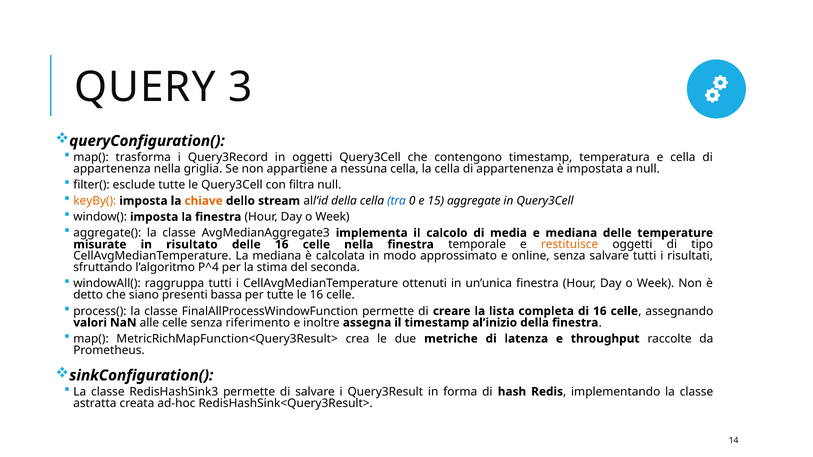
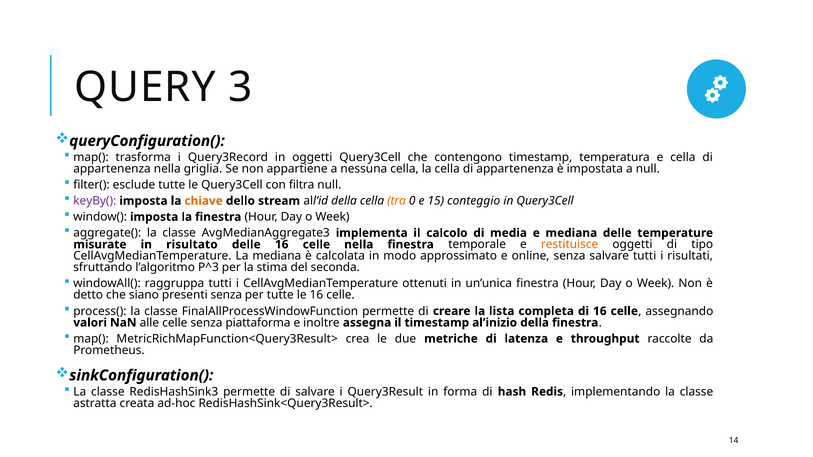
keyBy( colour: orange -> purple
tra colour: blue -> orange
aggregate: aggregate -> conteggio
P^4: P^4 -> P^3
presenti bassa: bassa -> senza
riferimento: riferimento -> piattaforma
